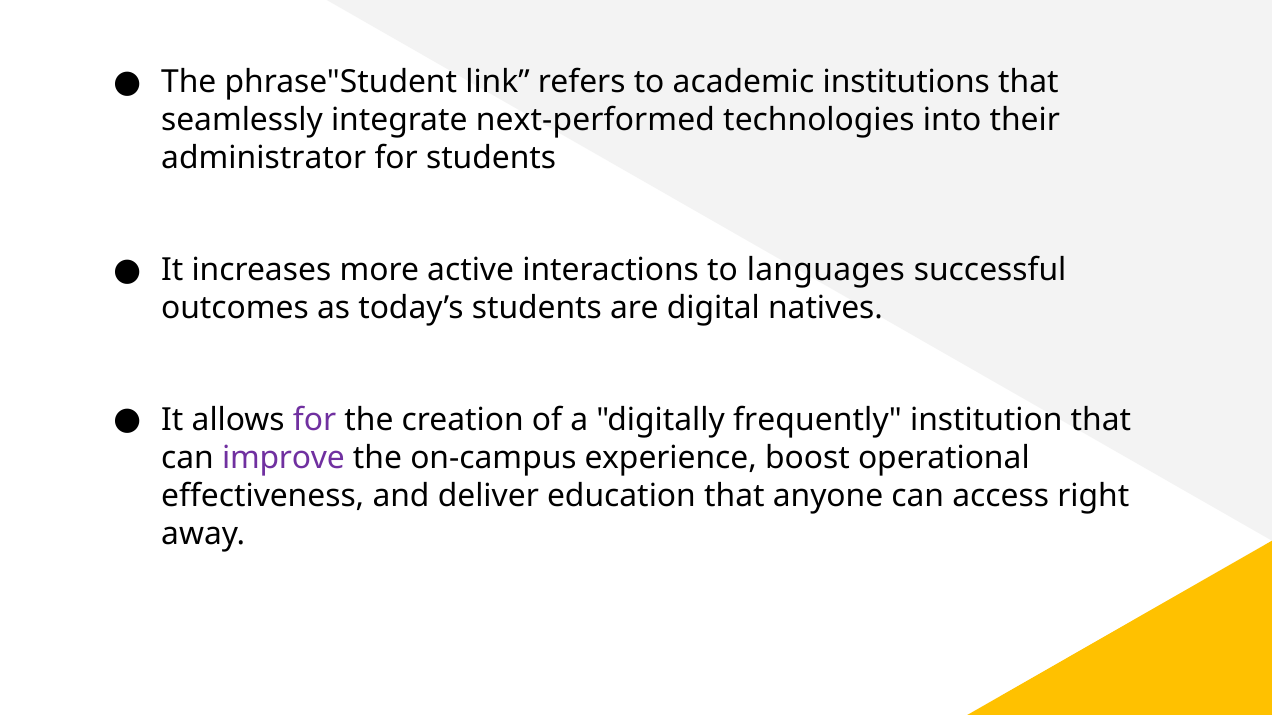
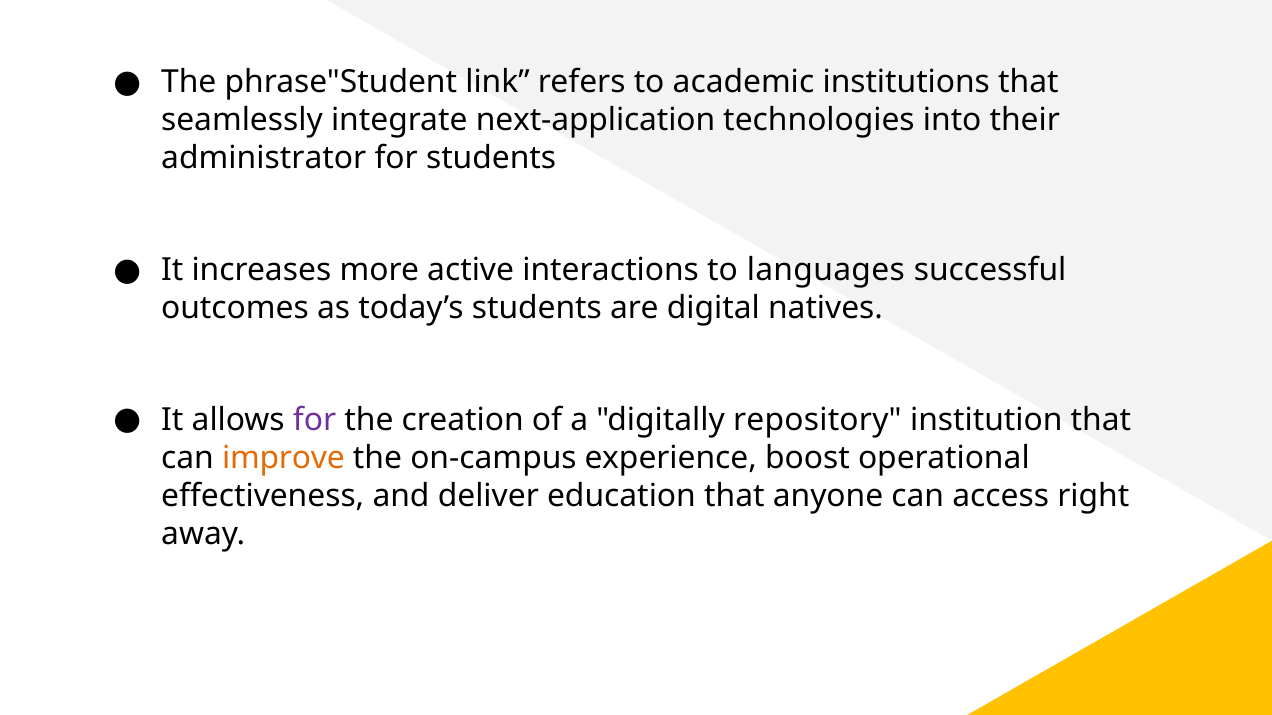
next-performed: next-performed -> next-application
frequently: frequently -> repository
improve colour: purple -> orange
